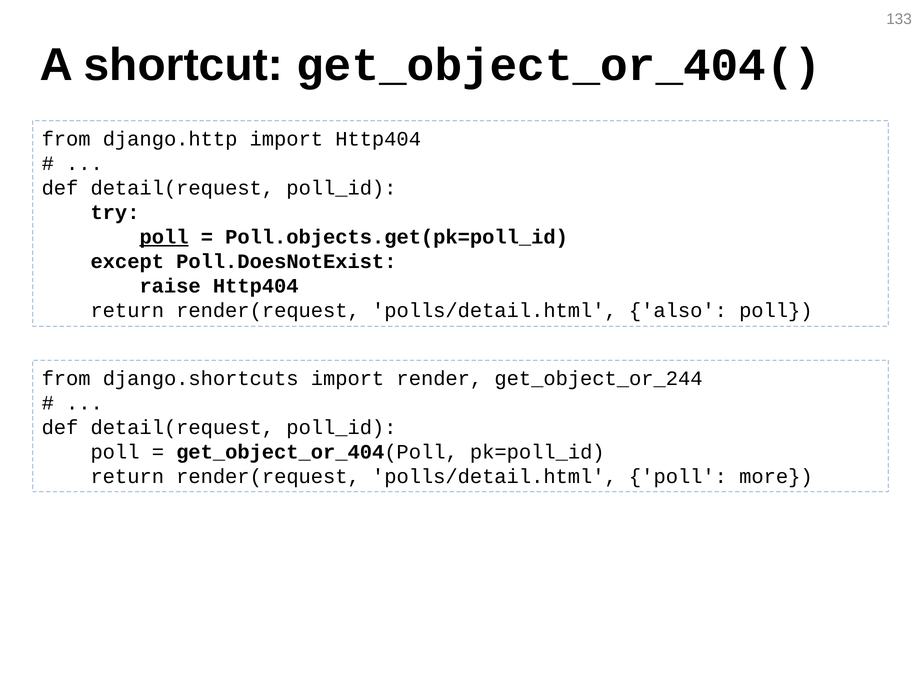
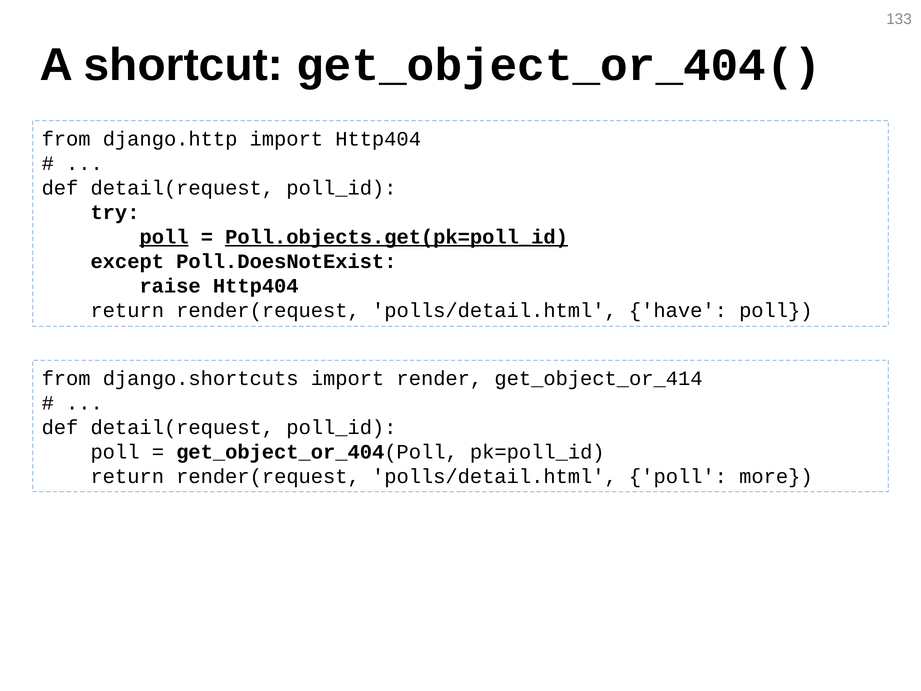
Poll.objects.get(pk=poll_id underline: none -> present
also: also -> have
get_object_or_244: get_object_or_244 -> get_object_or_414
